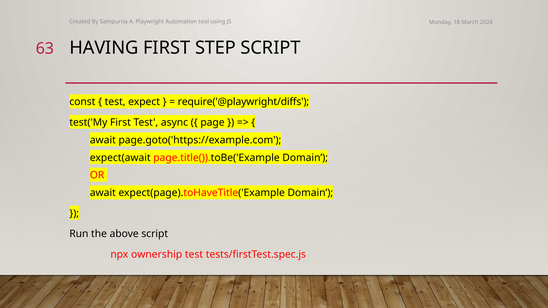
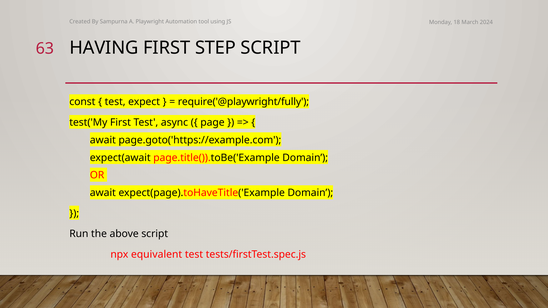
require('@playwright/diffs: require('@playwright/diffs -> require('@playwright/fully
ownership: ownership -> equivalent
